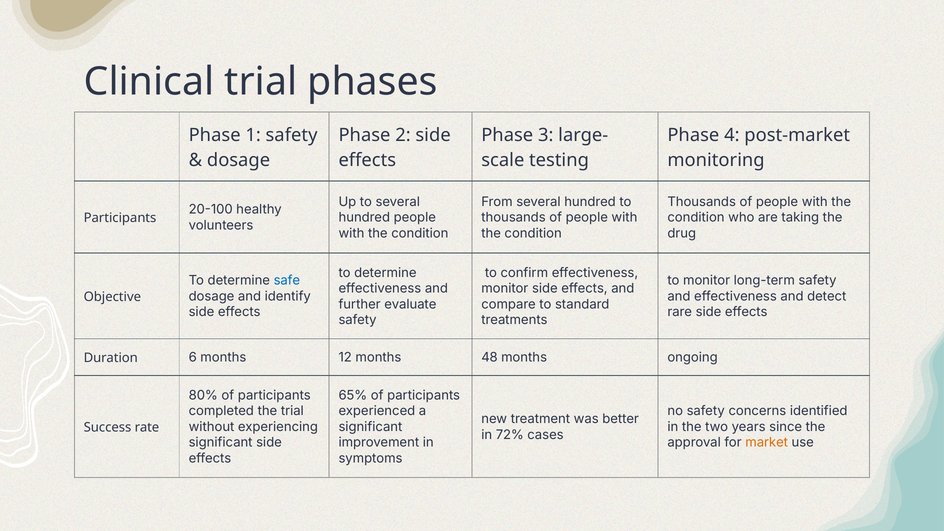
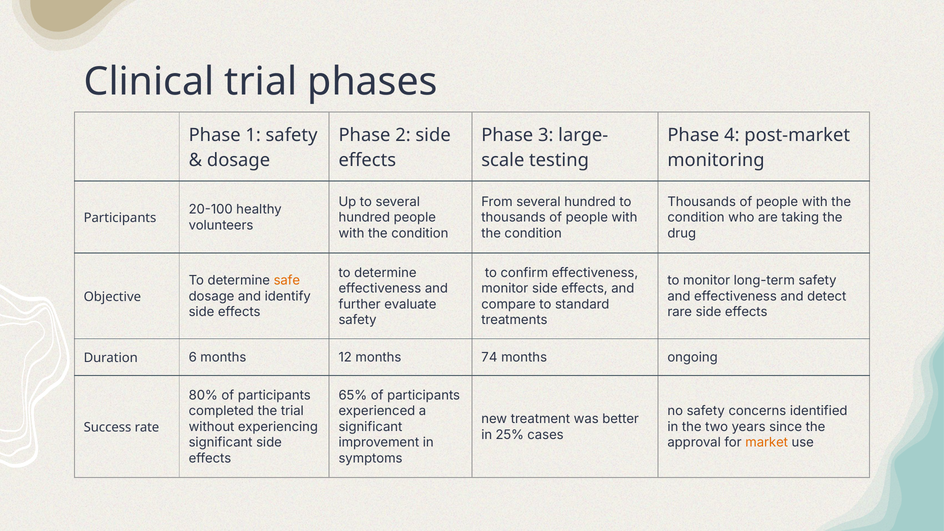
safe colour: blue -> orange
48: 48 -> 74
72%: 72% -> 25%
